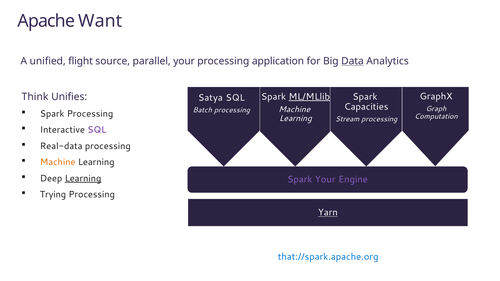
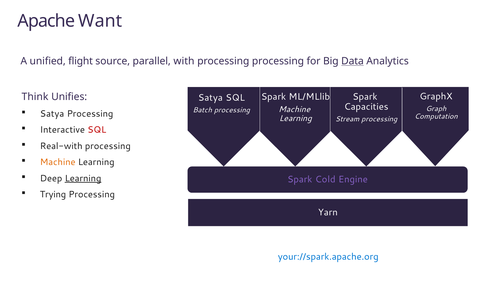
parallel your: your -> with
processing application: application -> processing
ML/MLlib underline: present -> none
Spark at (52, 114): Spark -> Satya
SQL at (97, 130) colour: purple -> red
Real-data: Real-data -> Real-with
Spark Your: Your -> Cold
Yarn underline: present -> none
that://spark.apache.org: that://spark.apache.org -> your://spark.apache.org
